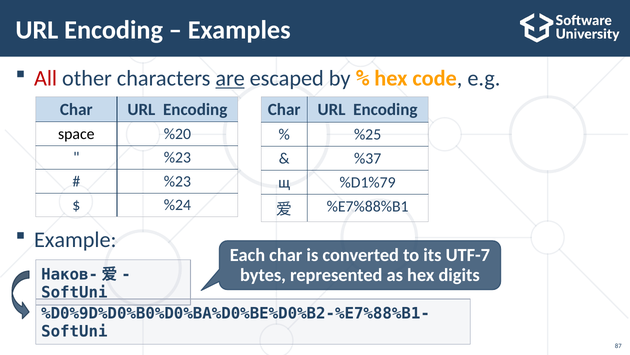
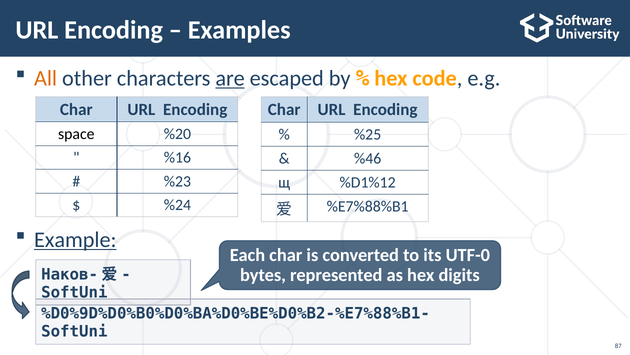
All colour: red -> orange
%23 at (177, 157): %23 -> %16
%37: %37 -> %46
%D1%79: %D1%79 -> %D1%12
Example underline: none -> present
UTF-7: UTF-7 -> UTF-0
